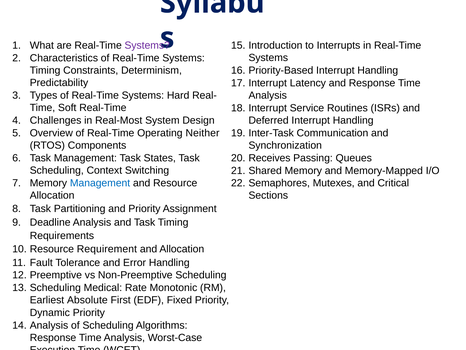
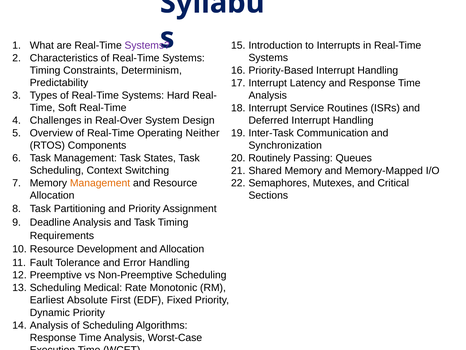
Real-Most: Real-Most -> Real-Over
Receives: Receives -> Routinely
Management at (100, 183) colour: blue -> orange
Requirement: Requirement -> Development
